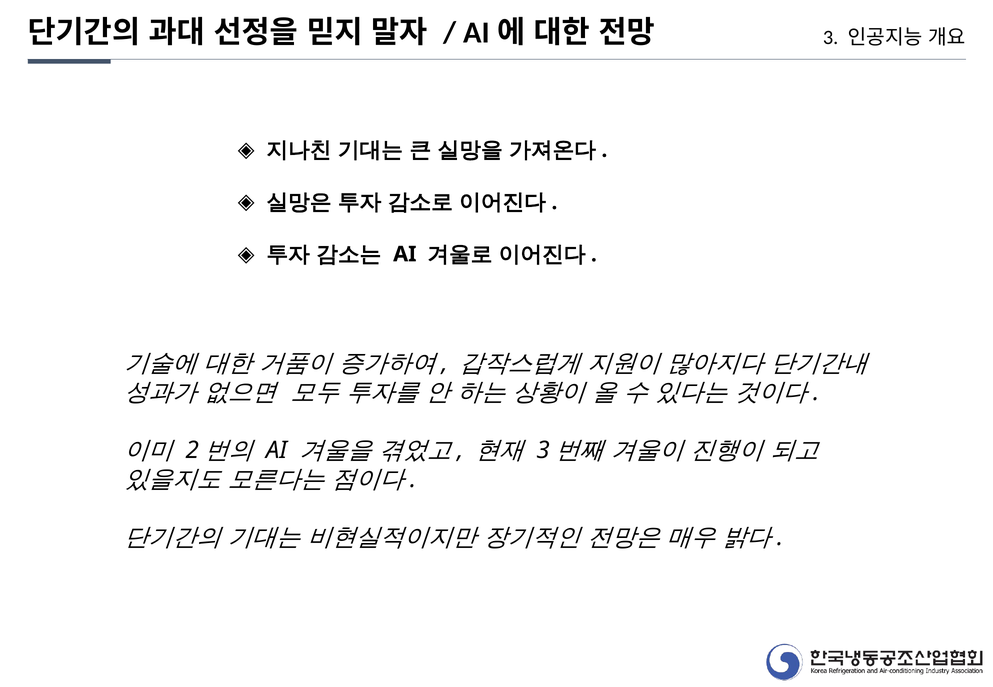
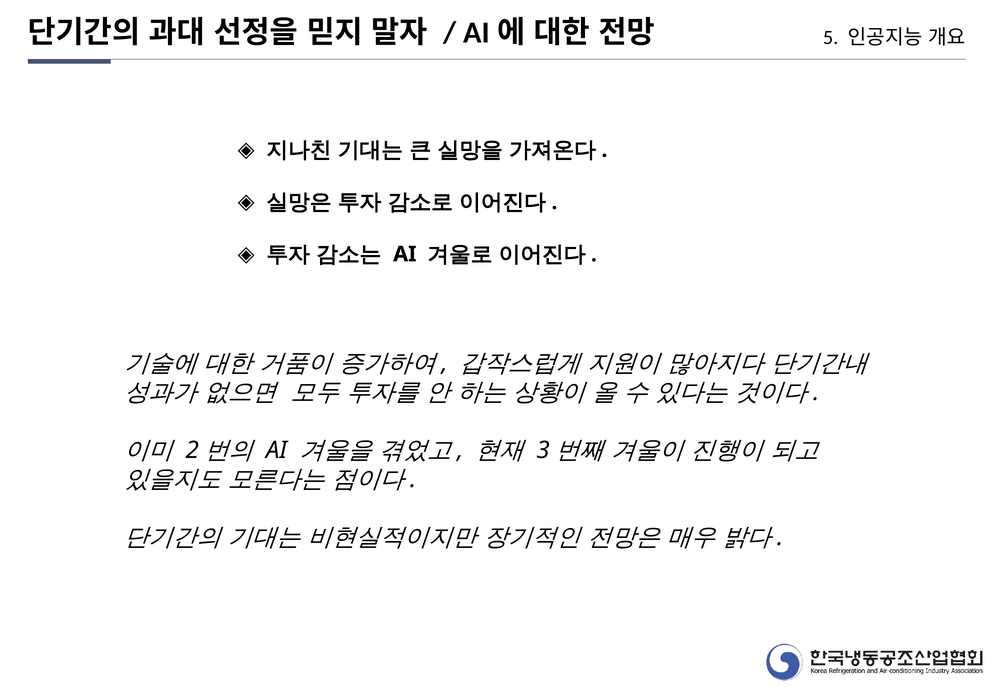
3: 3 -> 5
